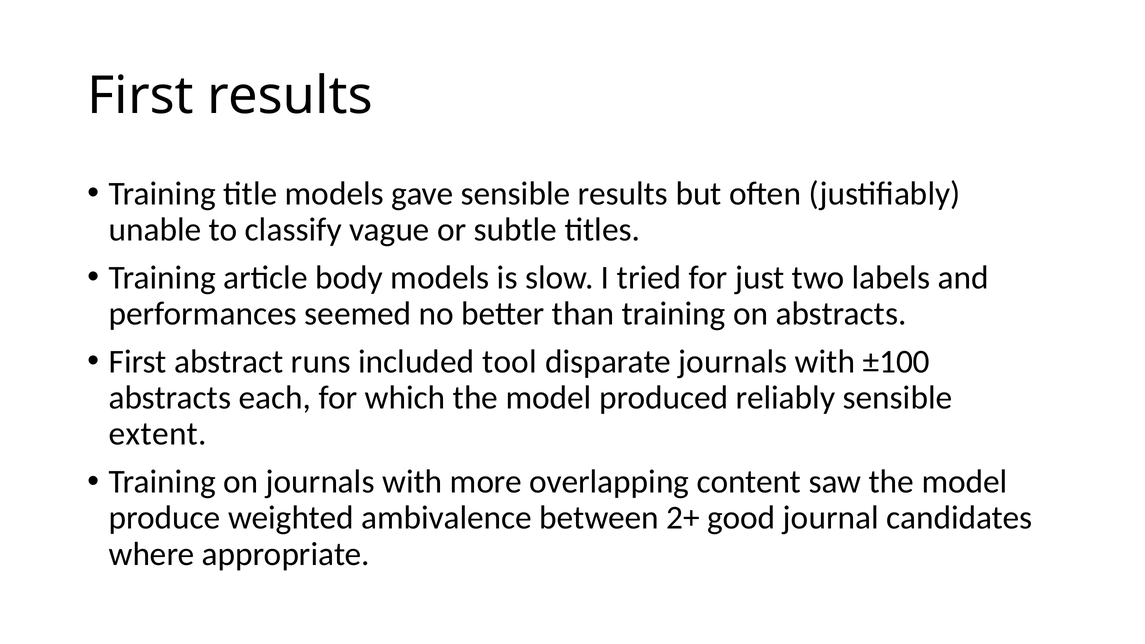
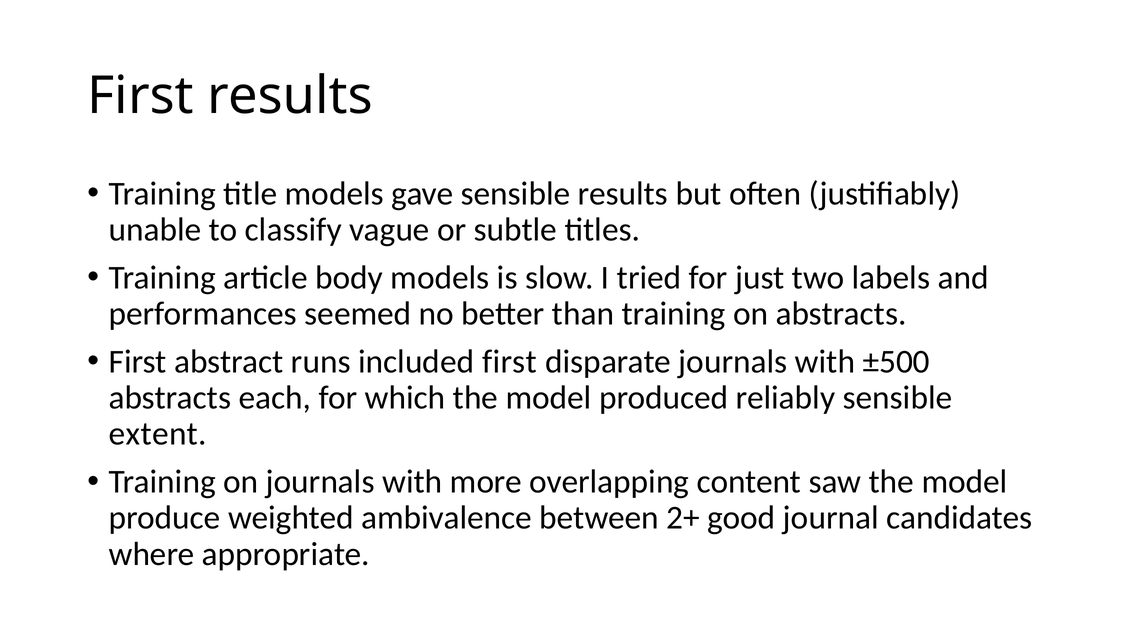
included tool: tool -> first
±100: ±100 -> ±500
